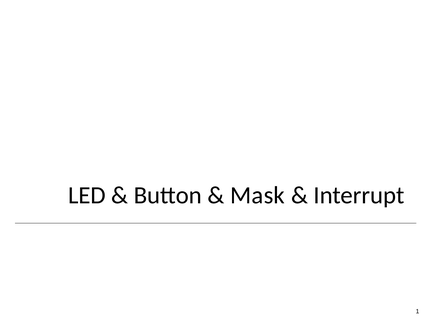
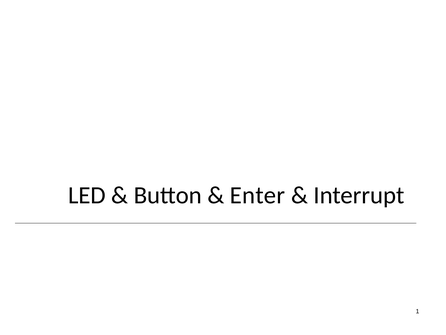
Mask: Mask -> Enter
